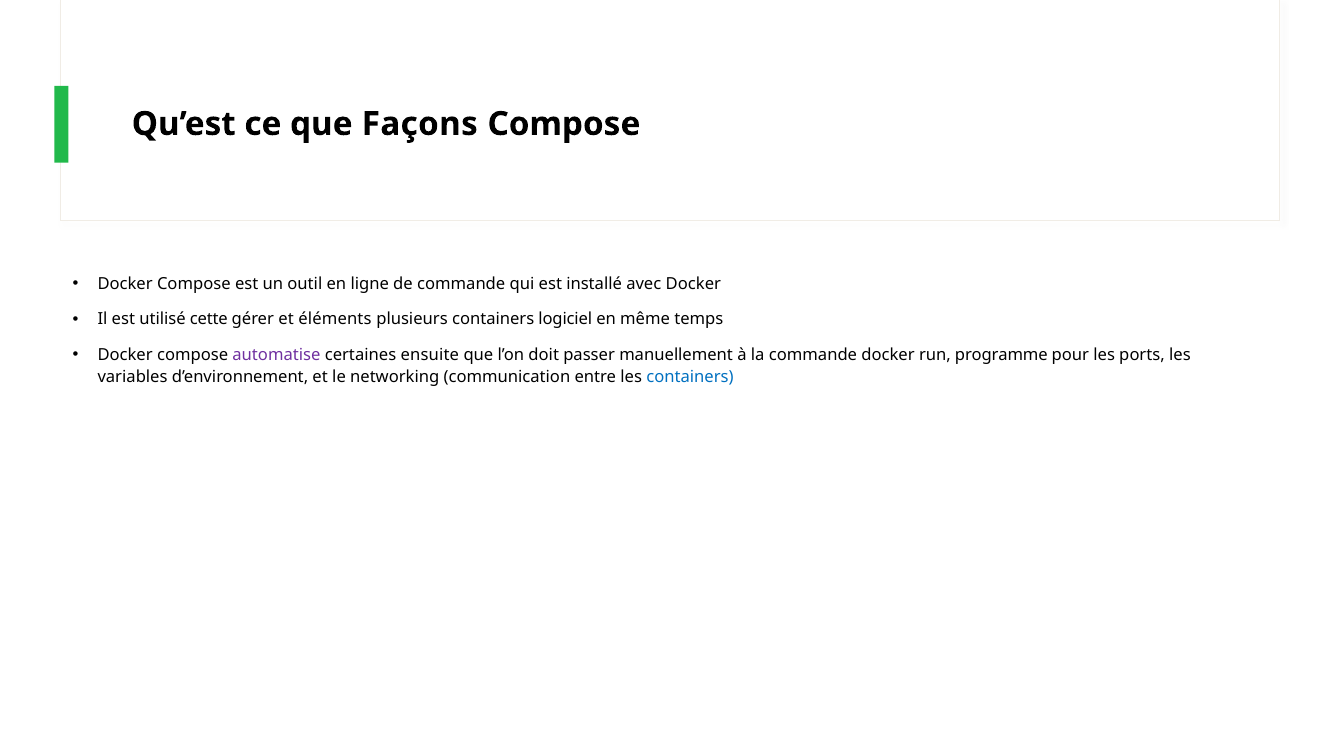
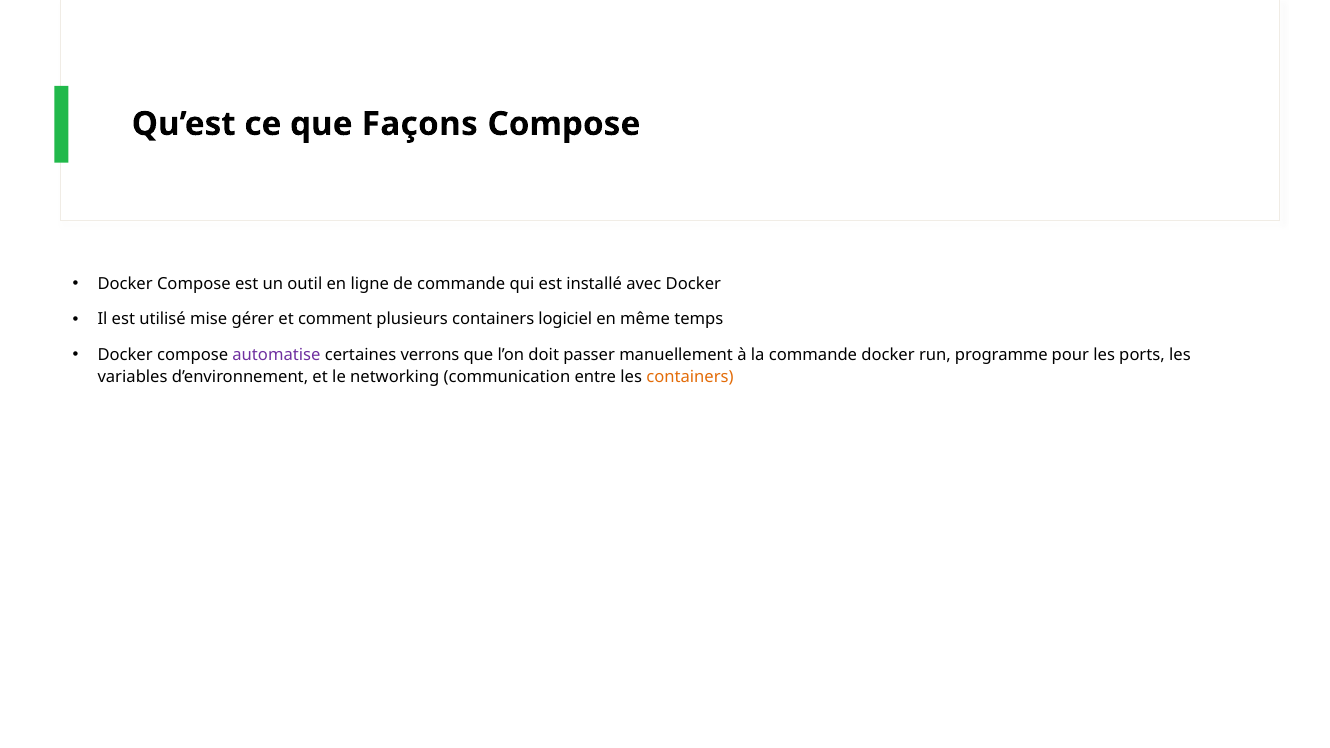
cette: cette -> mise
éléments: éléments -> comment
ensuite: ensuite -> verrons
containers at (690, 377) colour: blue -> orange
